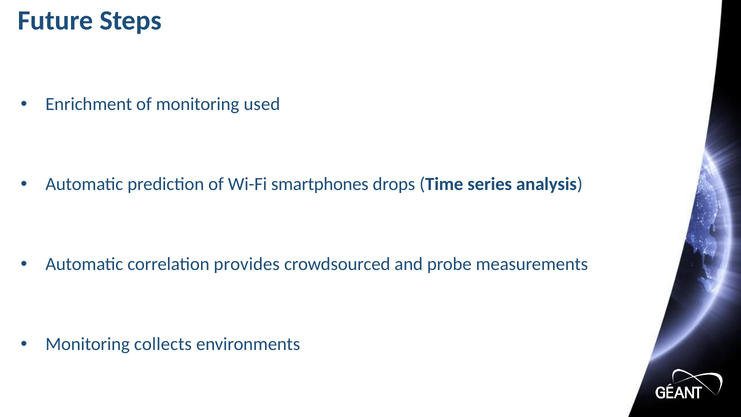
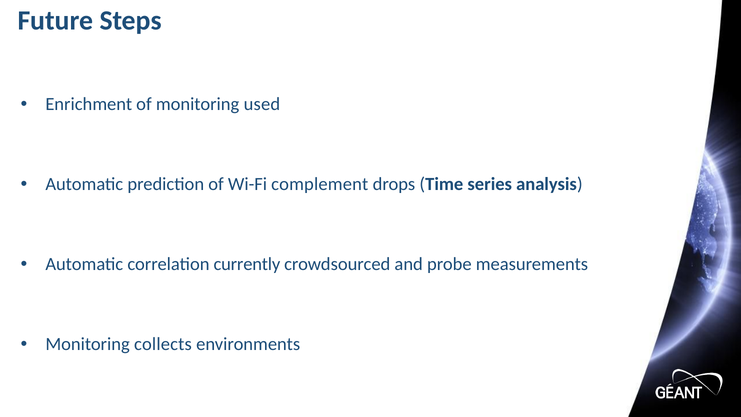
smartphones: smartphones -> complement
provides: provides -> currently
